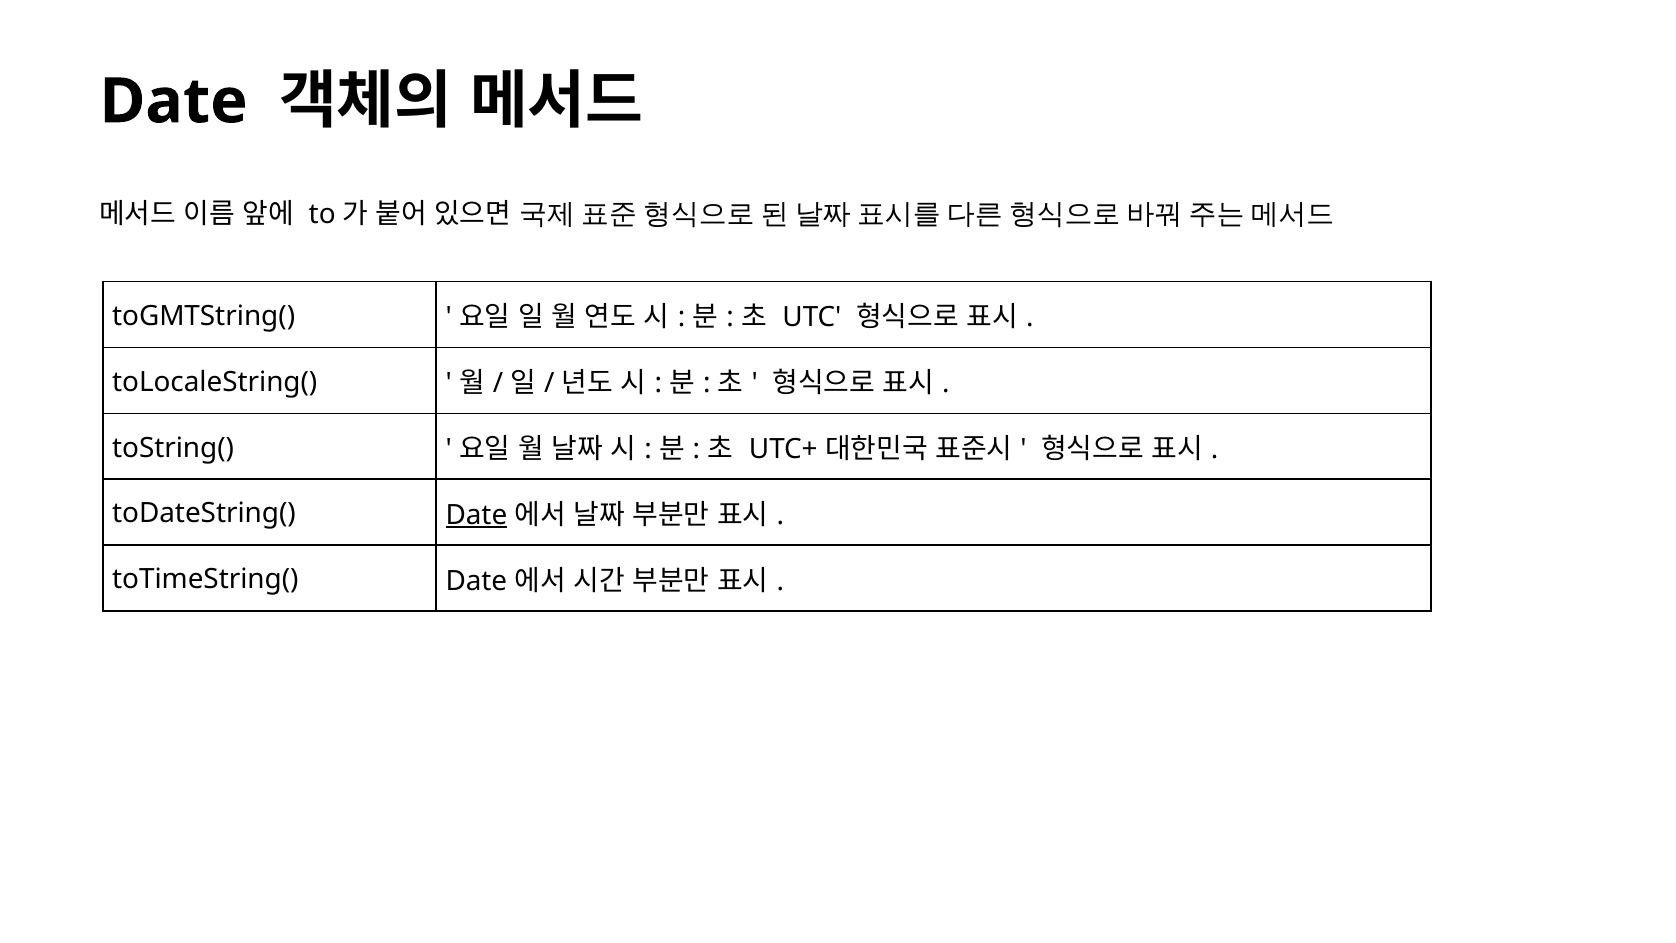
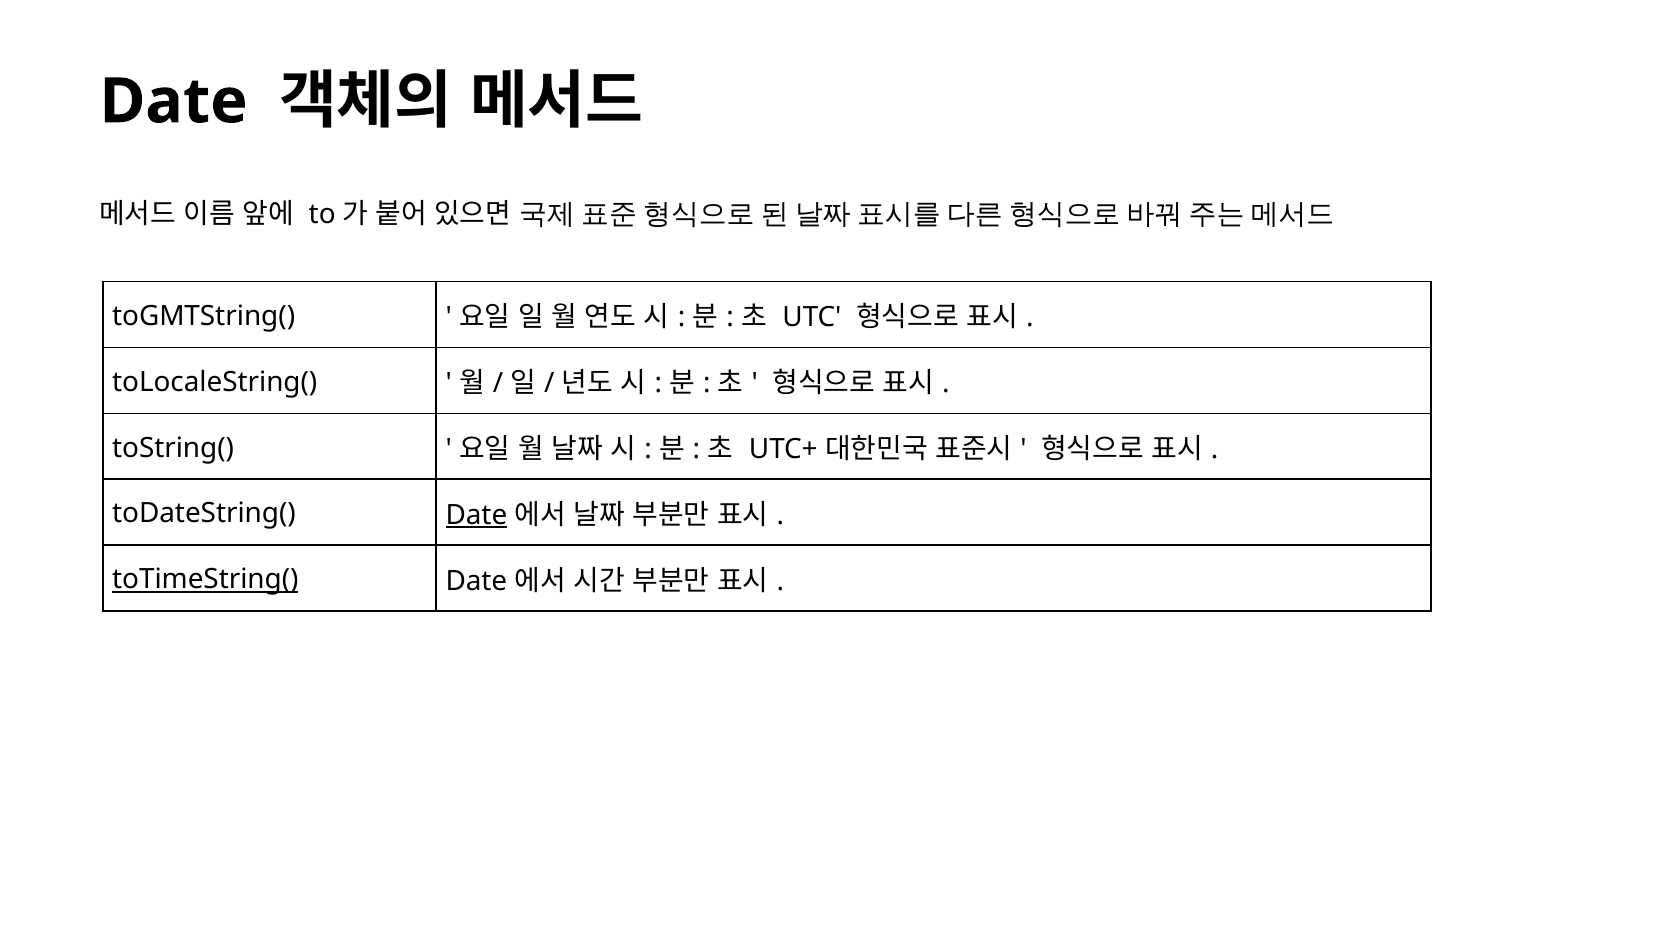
toTimeString( underline: none -> present
